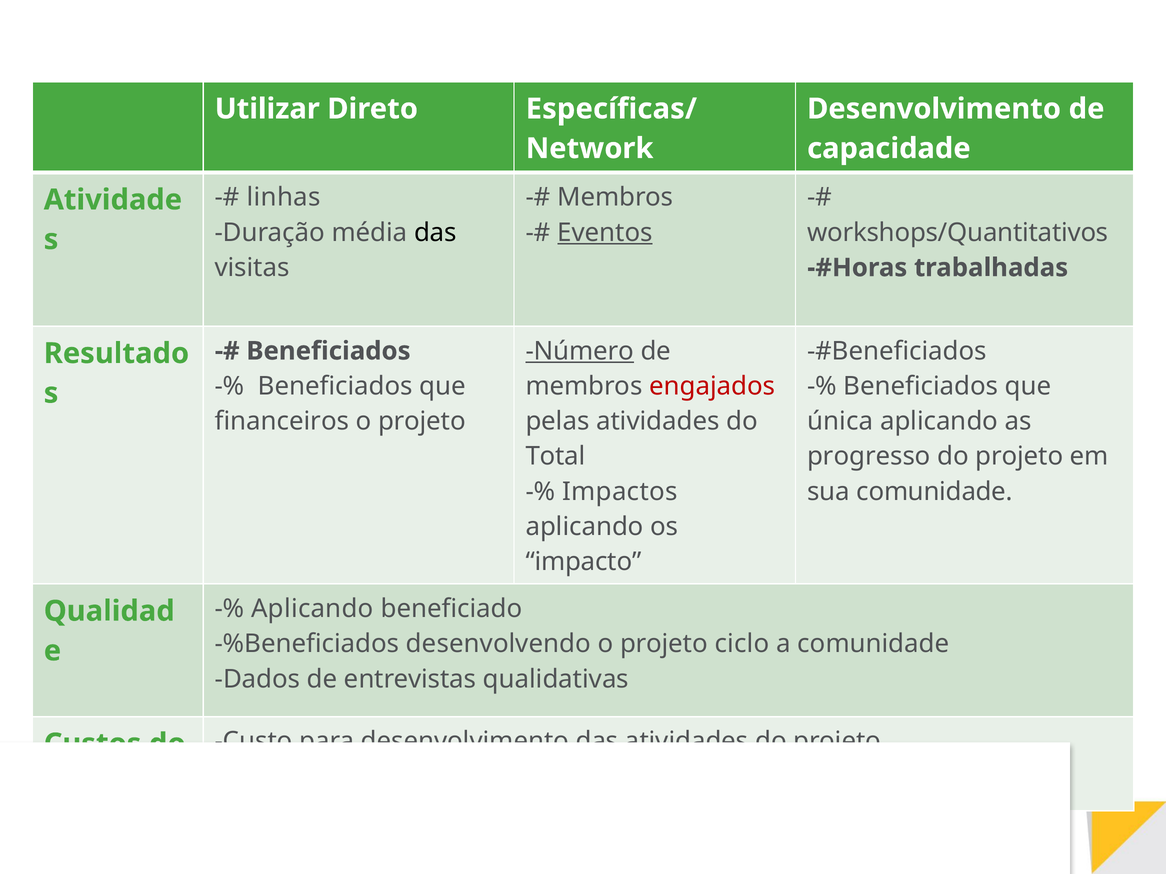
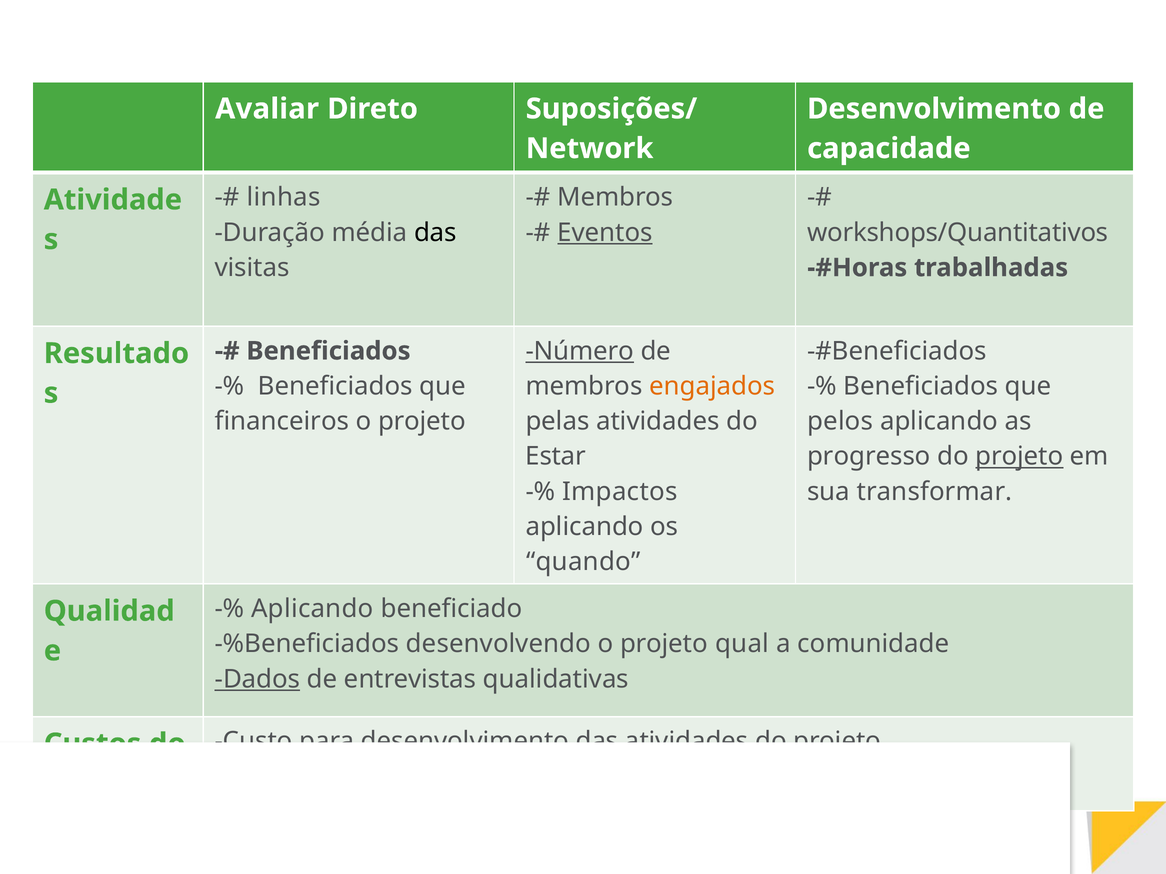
Utilizar: Utilizar -> Avaliar
Específicas/: Específicas/ -> Suposições/
engajados colour: red -> orange
única: única -> pelos
Total: Total -> Estar
projeto at (1019, 457) underline: none -> present
sua comunidade: comunidade -> transformar
impacto: impacto -> quando
ciclo: ciclo -> qual
Dados underline: none -> present
